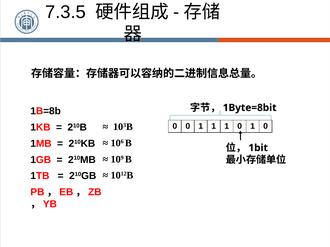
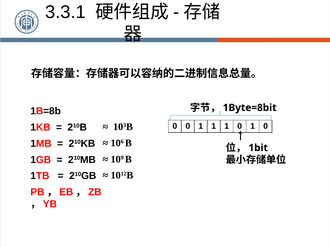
7.3.5: 7.3.5 -> 3.3.1
